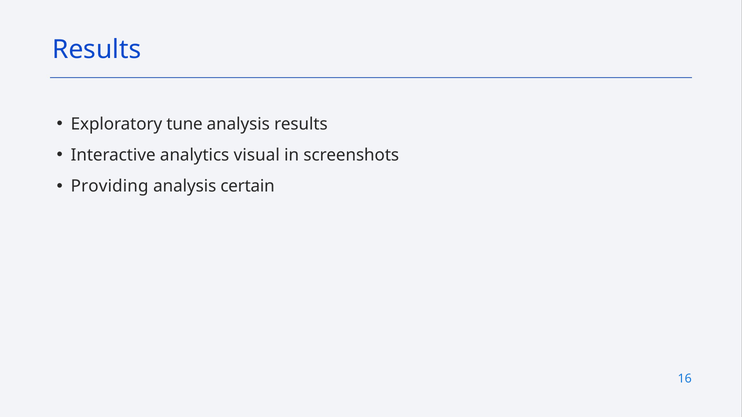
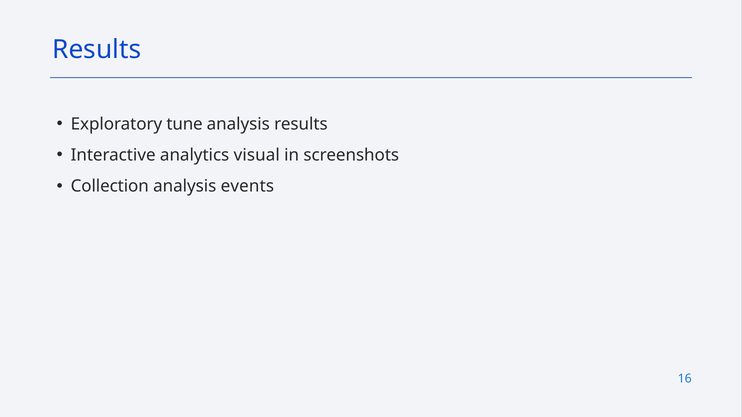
Providing: Providing -> Collection
certain: certain -> events
